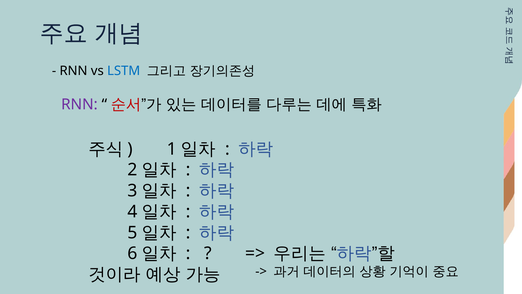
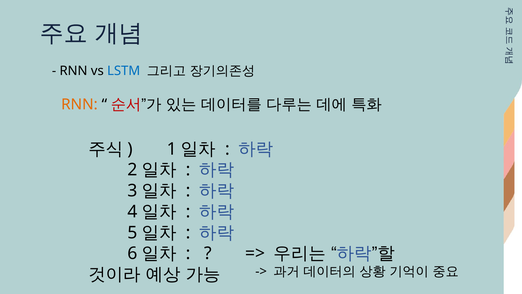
RNN at (79, 104) colour: purple -> orange
